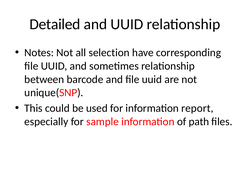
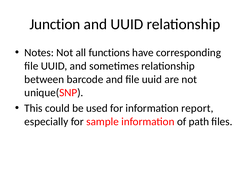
Detailed: Detailed -> Junction
selection: selection -> functions
